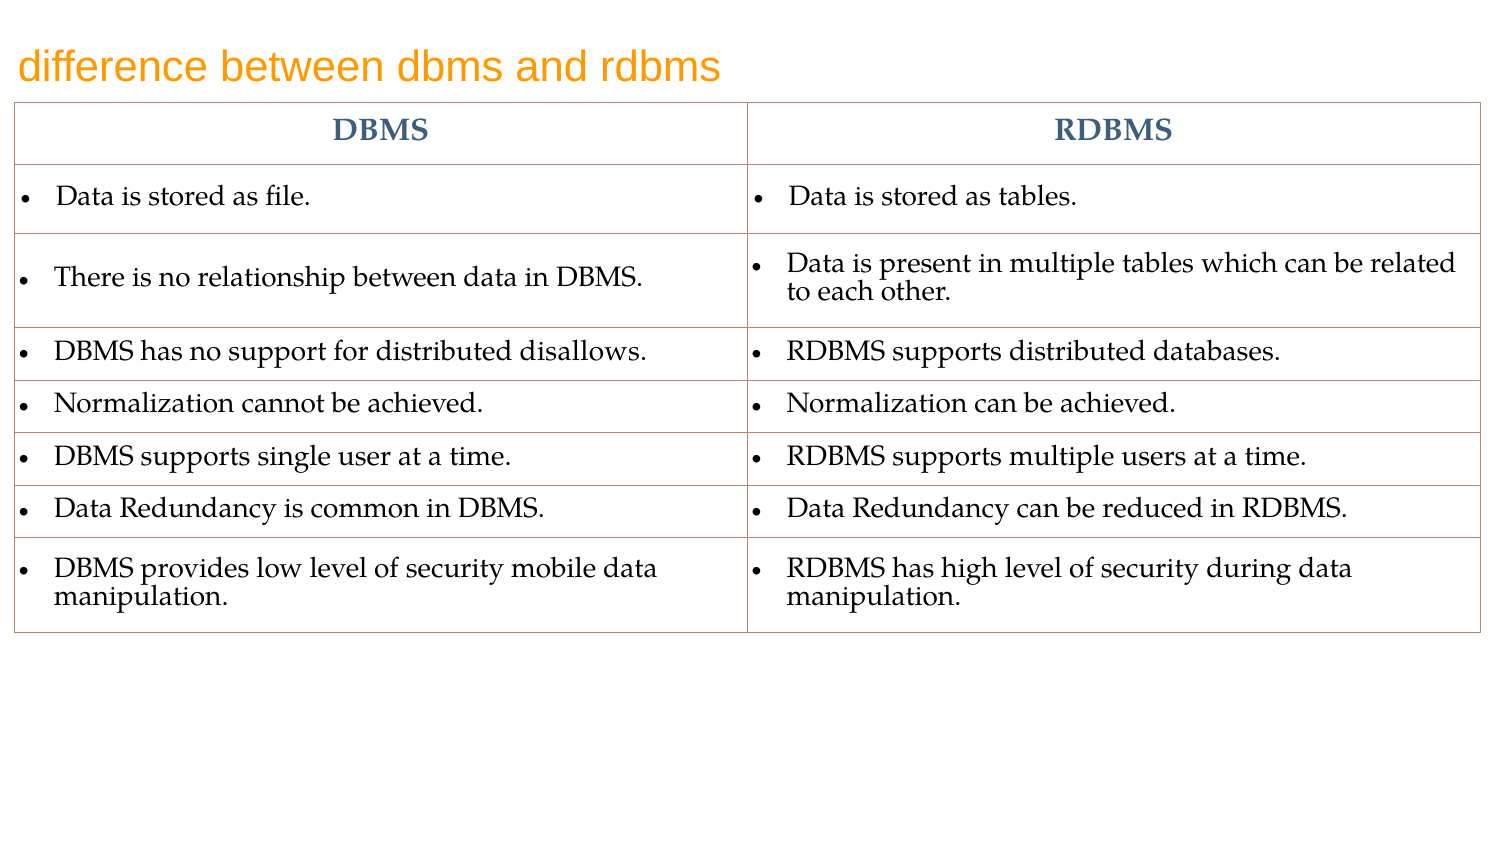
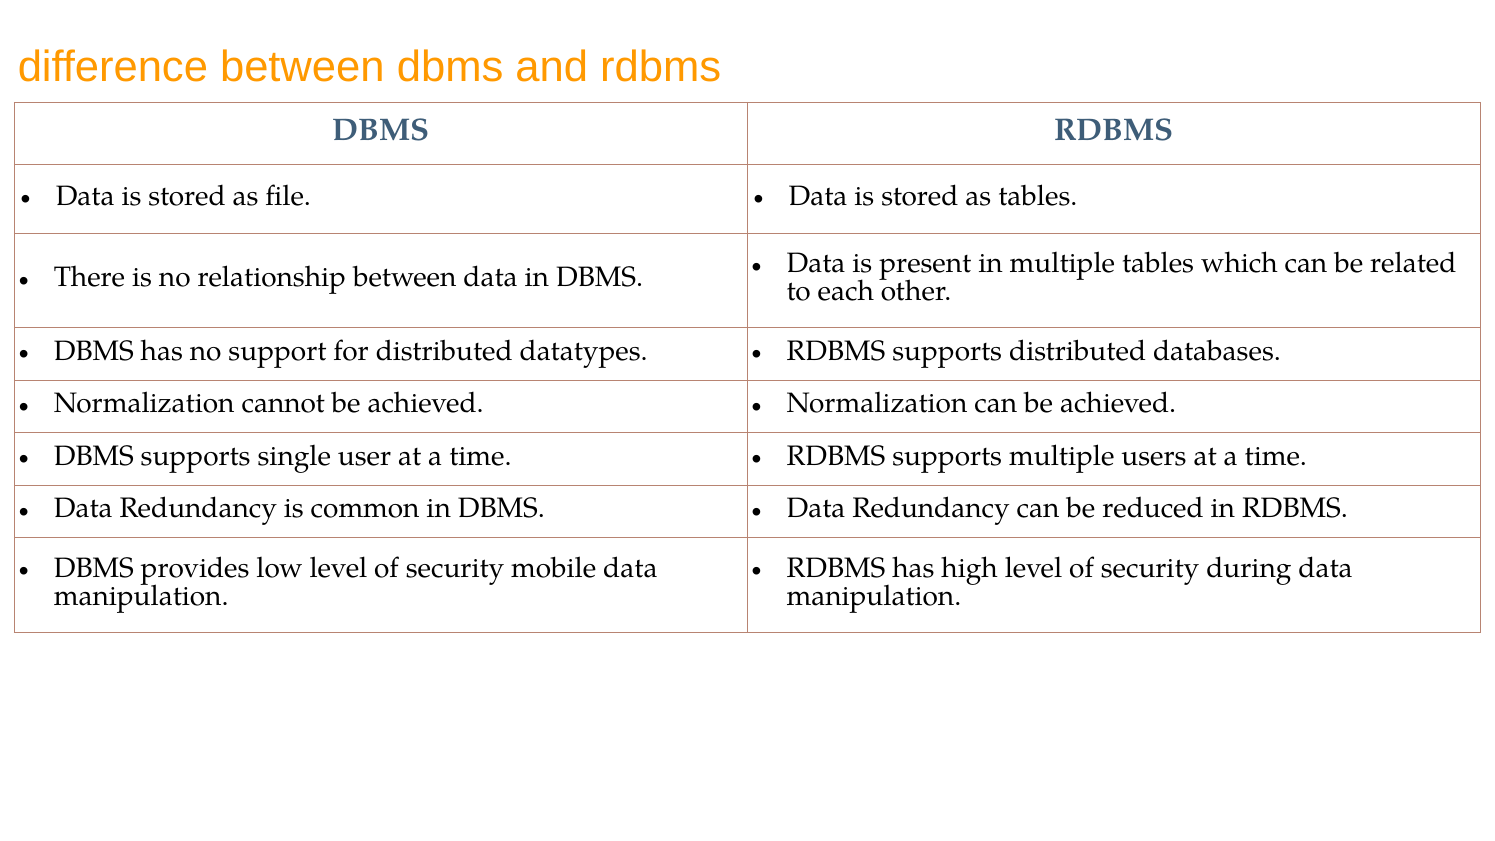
disallows: disallows -> datatypes
